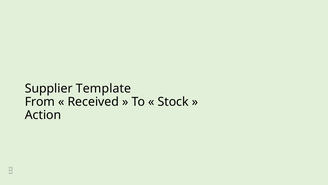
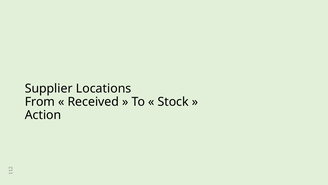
Template: Template -> Locations
